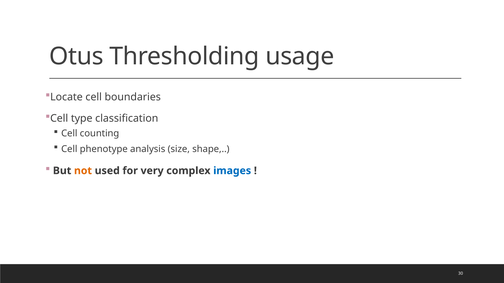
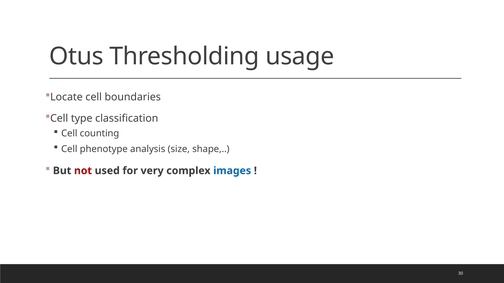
not colour: orange -> red
